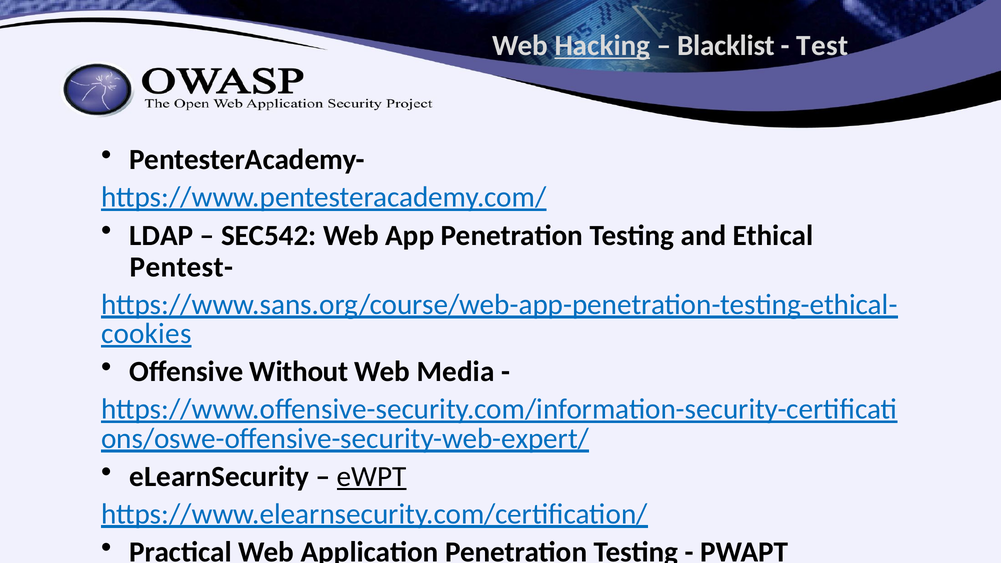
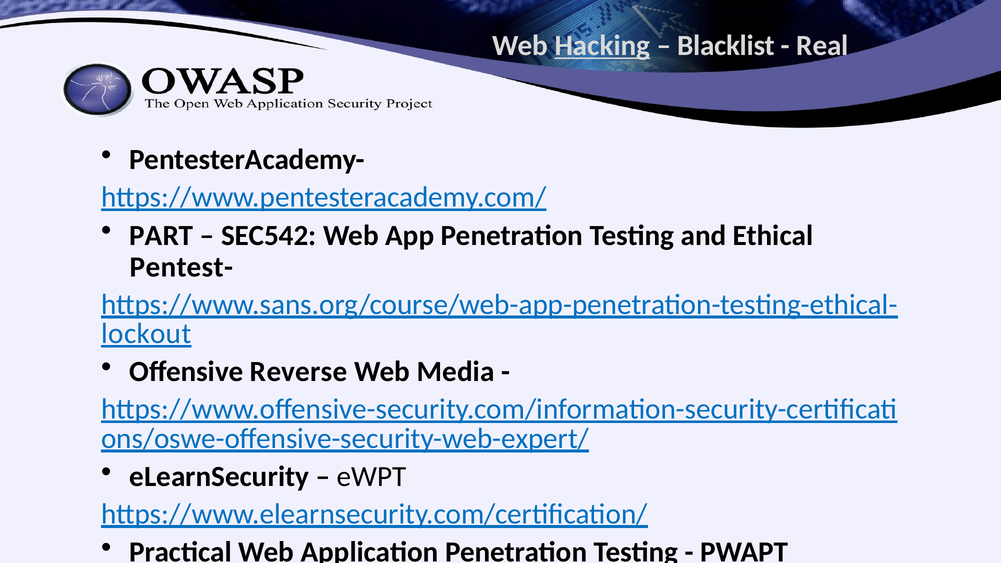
Test: Test -> Real
LDAP: LDAP -> PART
cookies: cookies -> lockout
Without: Without -> Reverse
eWPT underline: present -> none
